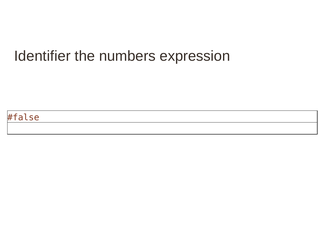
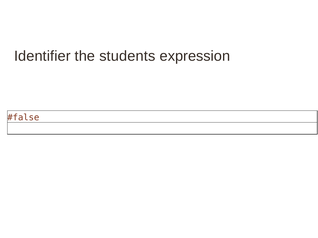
numbers: numbers -> students
